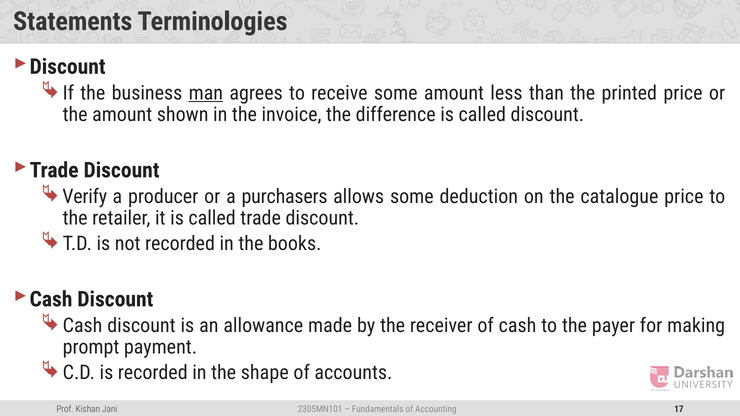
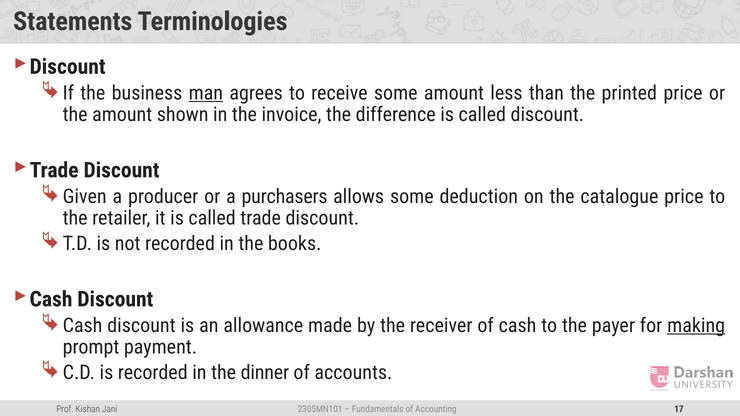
Verify: Verify -> Given
making underline: none -> present
shape: shape -> dinner
